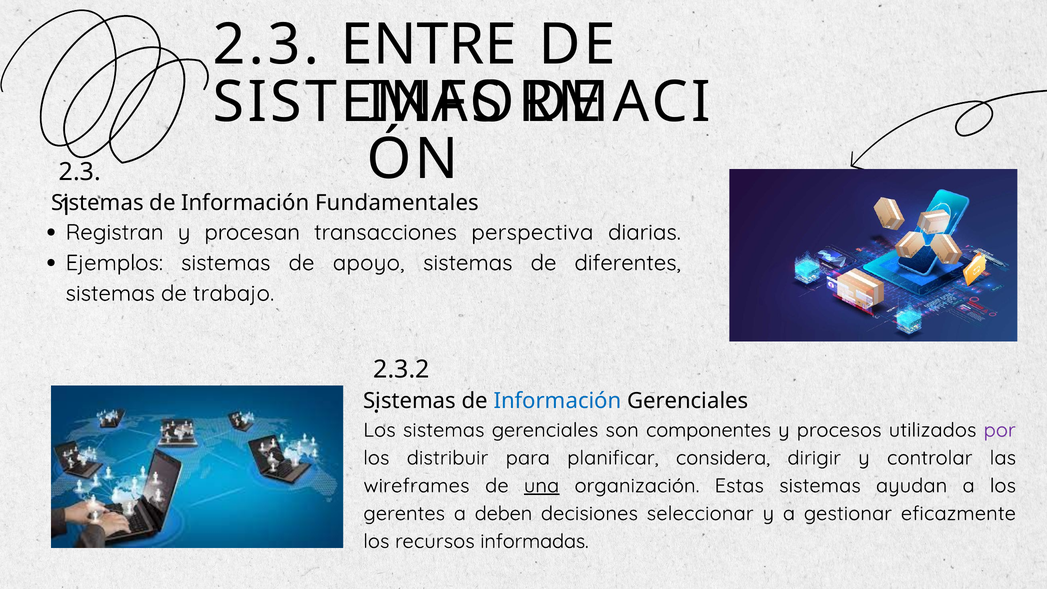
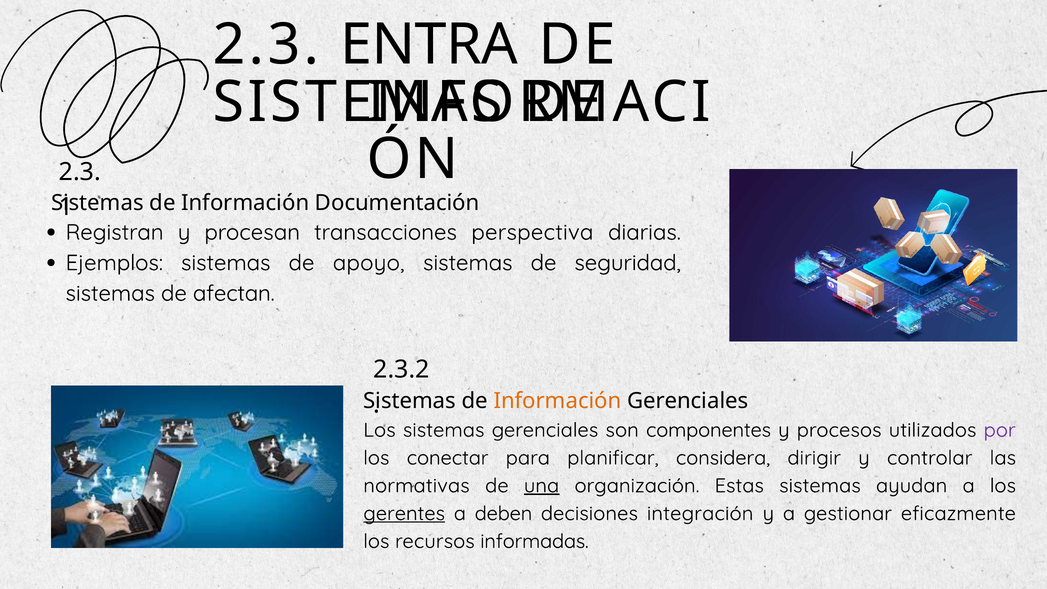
ENTRE: ENTRE -> ENTRA
Fundamentales: Fundamentales -> Documentación
diferentes: diferentes -> seguridad
trabajo: trabajo -> afectan
Información at (558, 401) colour: blue -> orange
distribuir: distribuir -> conectar
wireframes: wireframes -> normativas
gerentes underline: none -> present
seleccionar: seleccionar -> integración
